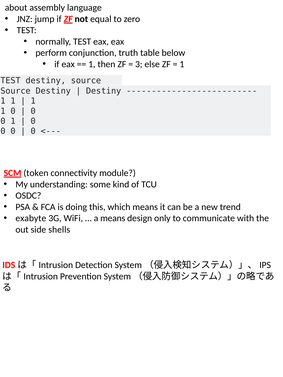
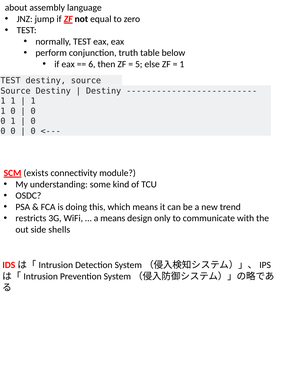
1 at (92, 64): 1 -> 6
3: 3 -> 5
token: token -> exists
exabyte: exabyte -> restricts
